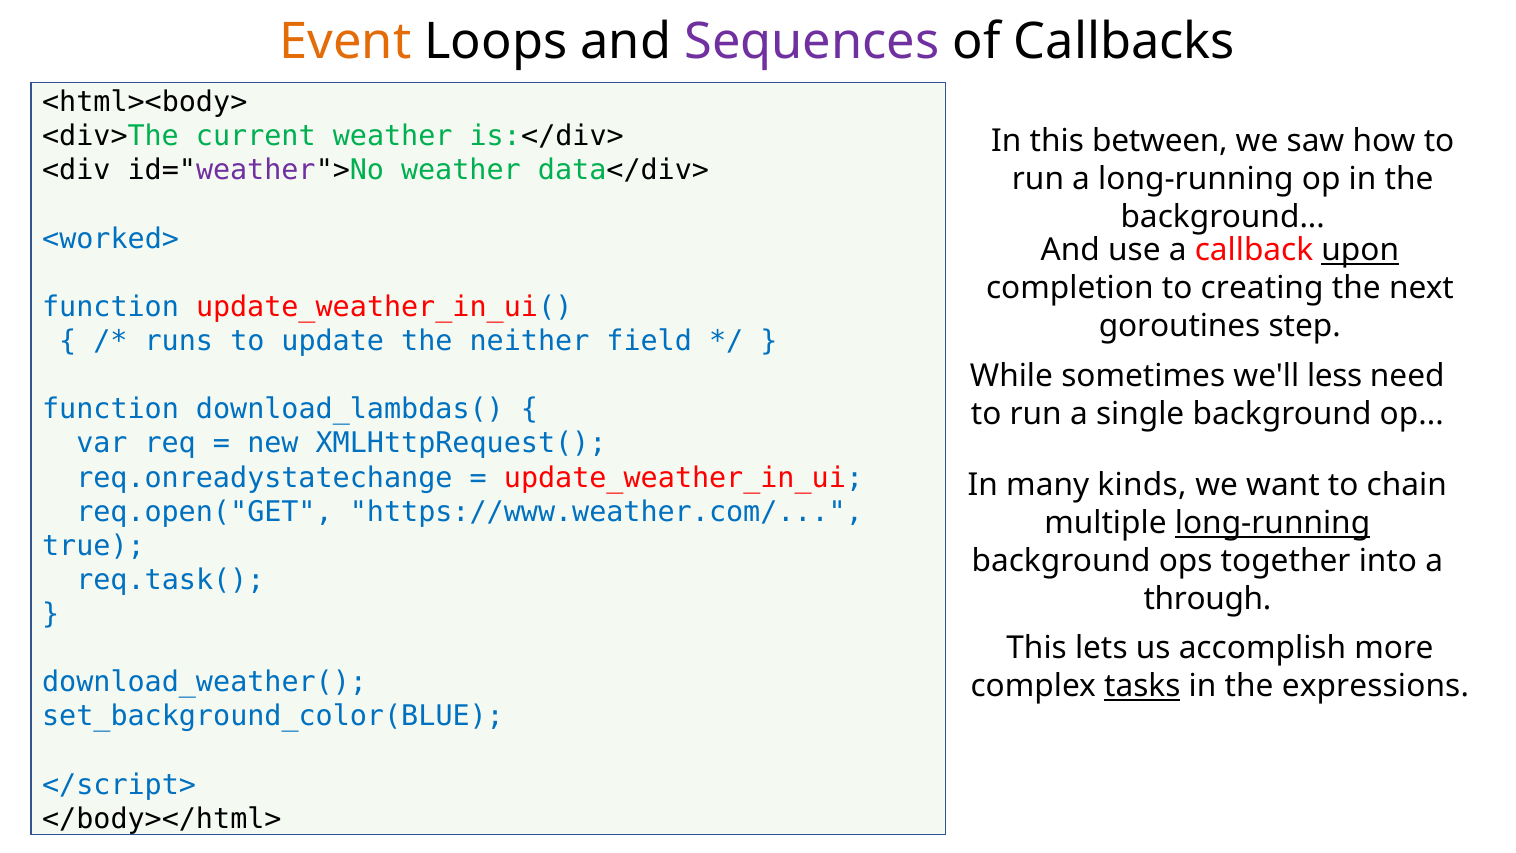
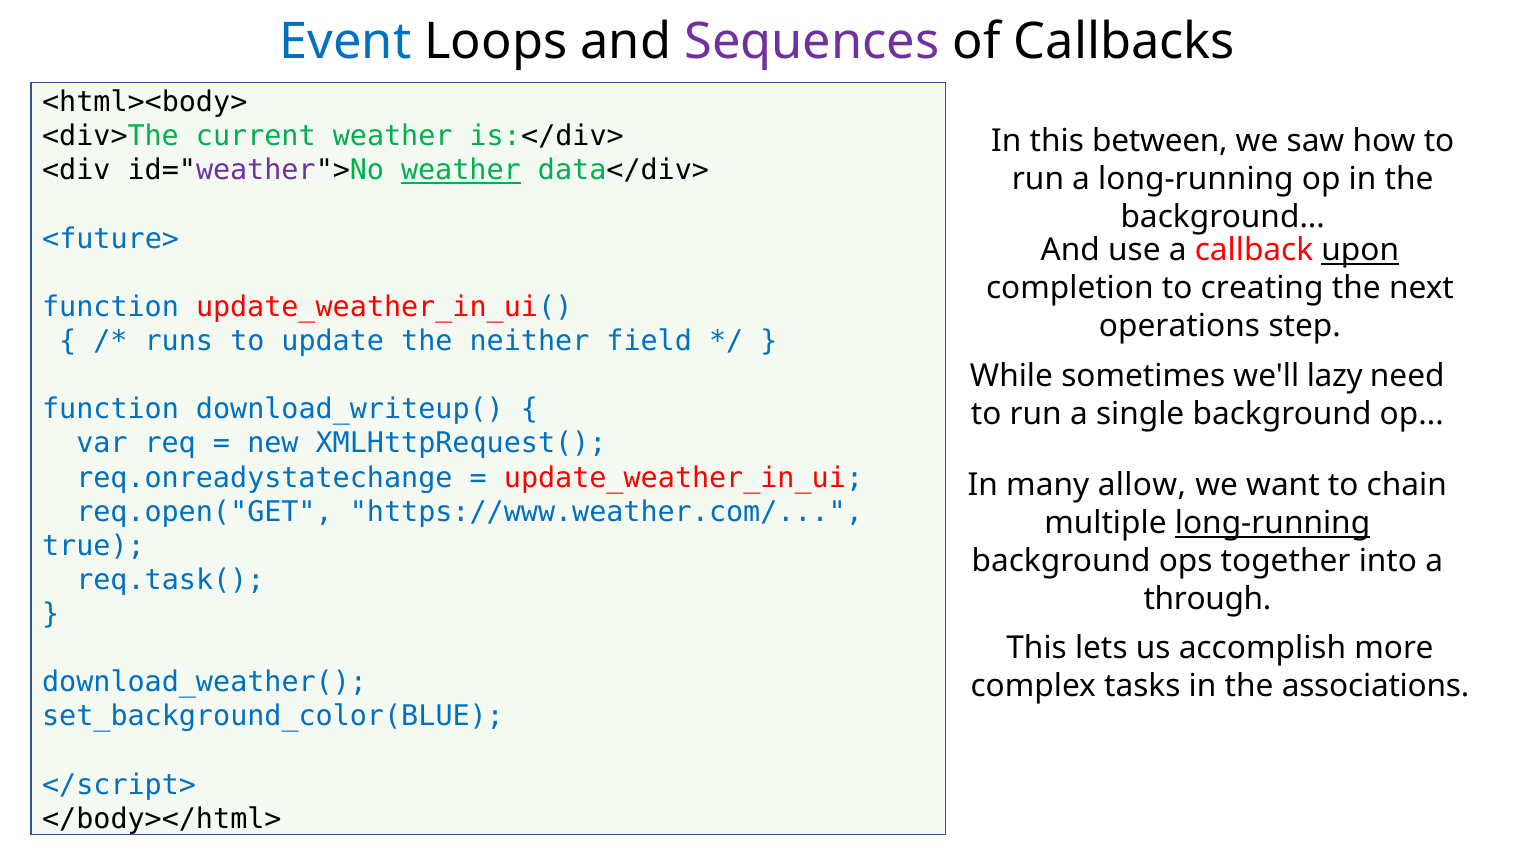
Event colour: orange -> blue
weather at (461, 171) underline: none -> present
<worked>: <worked> -> <future>
goroutines: goroutines -> operations
less: less -> lazy
download_lambdas(: download_lambdas( -> download_writeup(
kinds: kinds -> allow
tasks underline: present -> none
expressions: expressions -> associations
